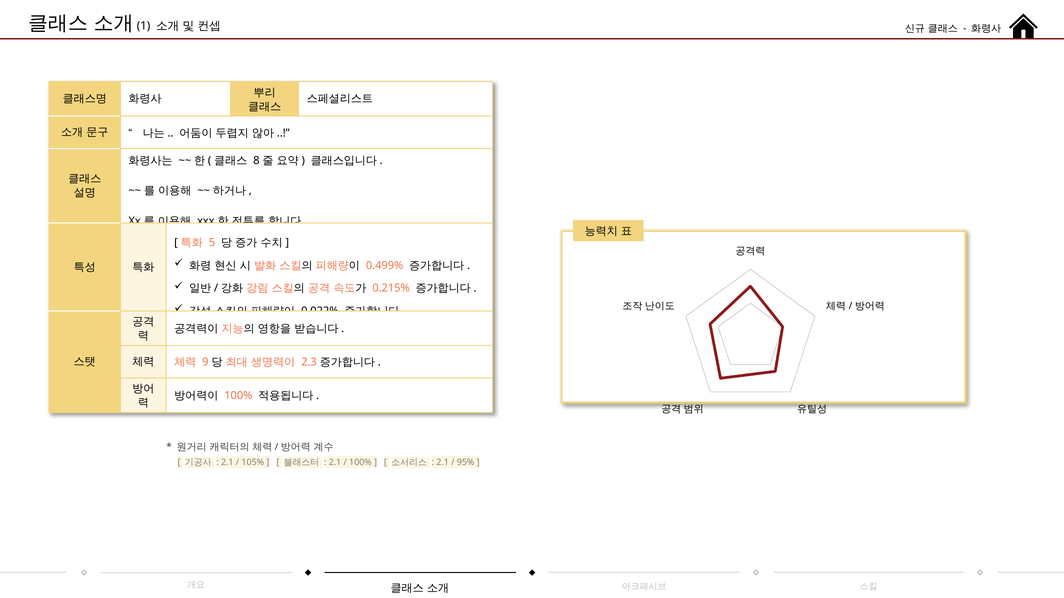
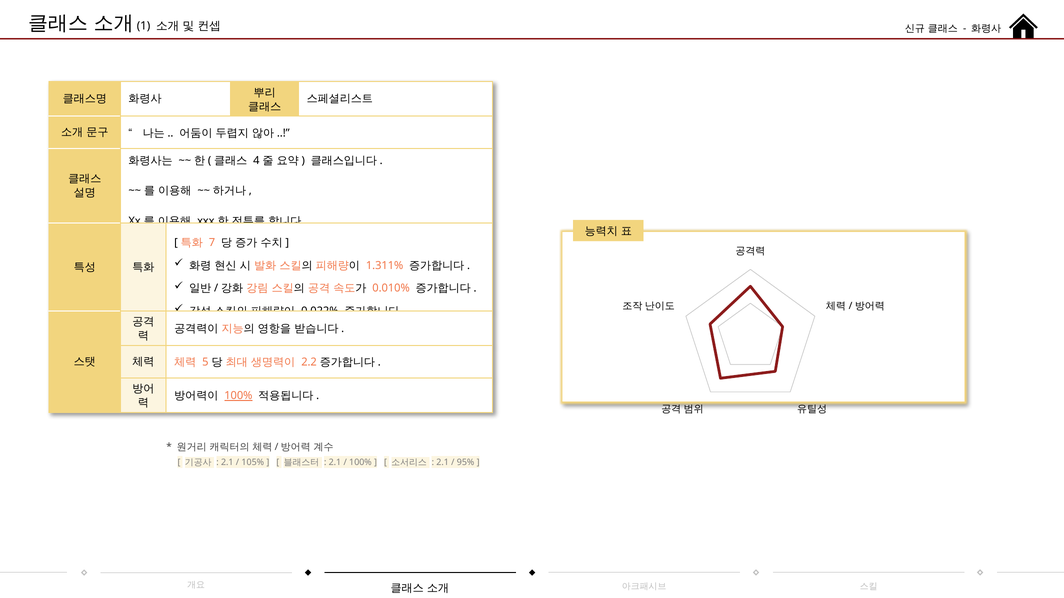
8: 8 -> 4
5: 5 -> 7
0.499%: 0.499% -> 1.311%
0.215%: 0.215% -> 0.010%
9: 9 -> 5
2.3: 2.3 -> 2.2
100% at (238, 396) underline: none -> present
